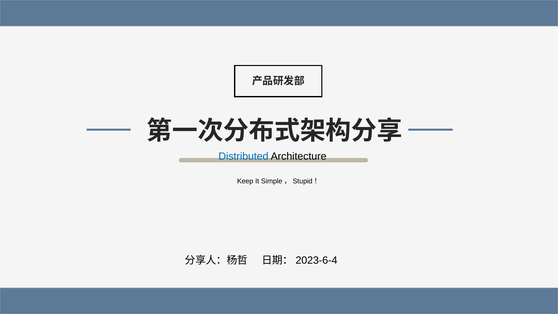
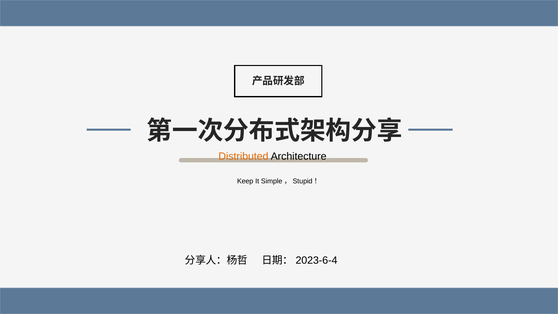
Distributed colour: blue -> orange
